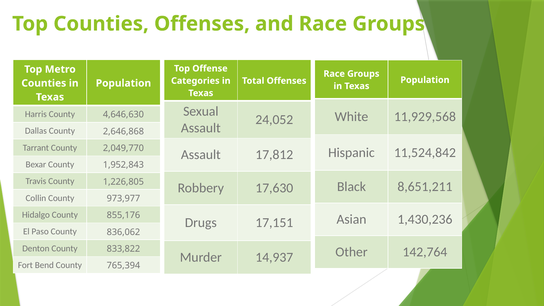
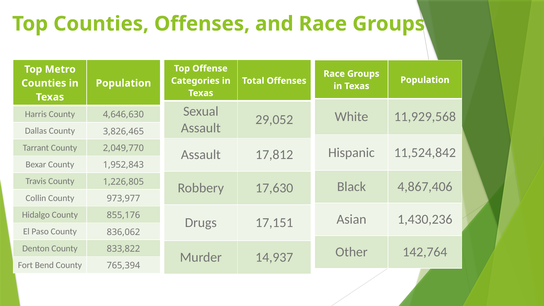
24,052: 24,052 -> 29,052
2,646,868: 2,646,868 -> 3,826,465
8,651,211: 8,651,211 -> 4,867,406
